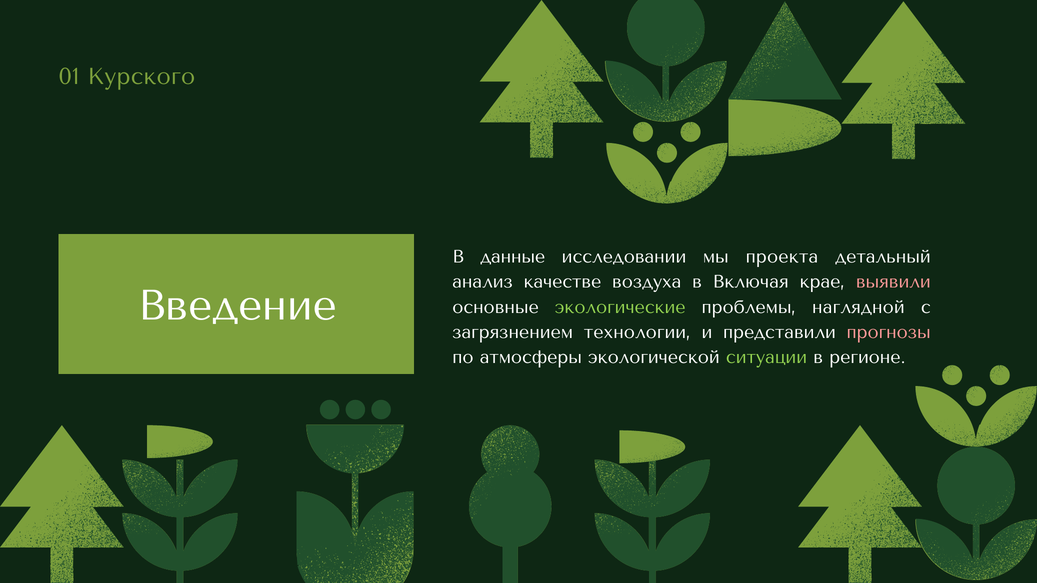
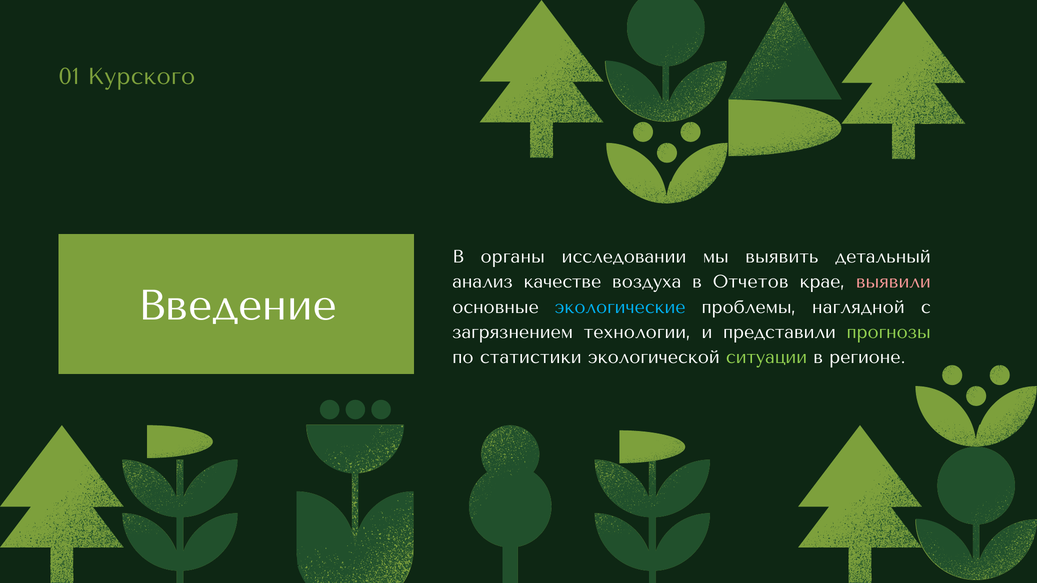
данные: данные -> органы
проекта: проекта -> выявить
Включая: Включая -> Отчетов
экологические colour: light green -> light blue
прогнозы colour: pink -> light green
атмосферы: атмосферы -> статистики
